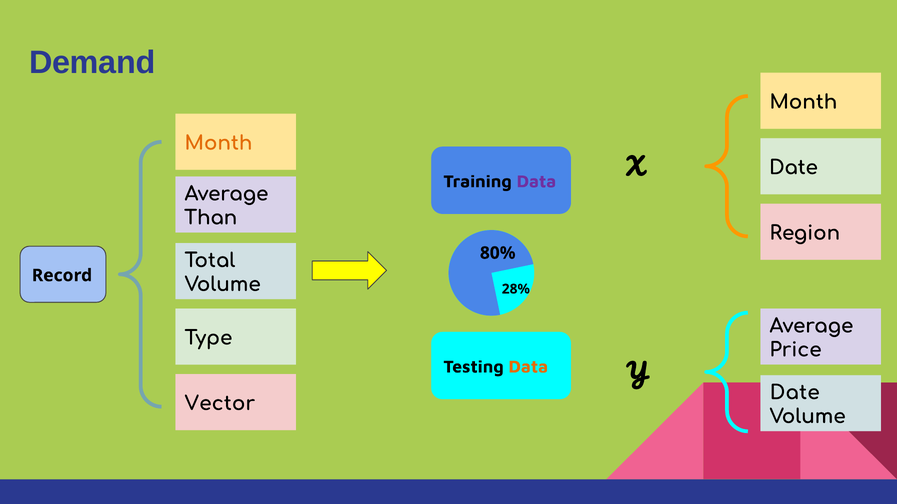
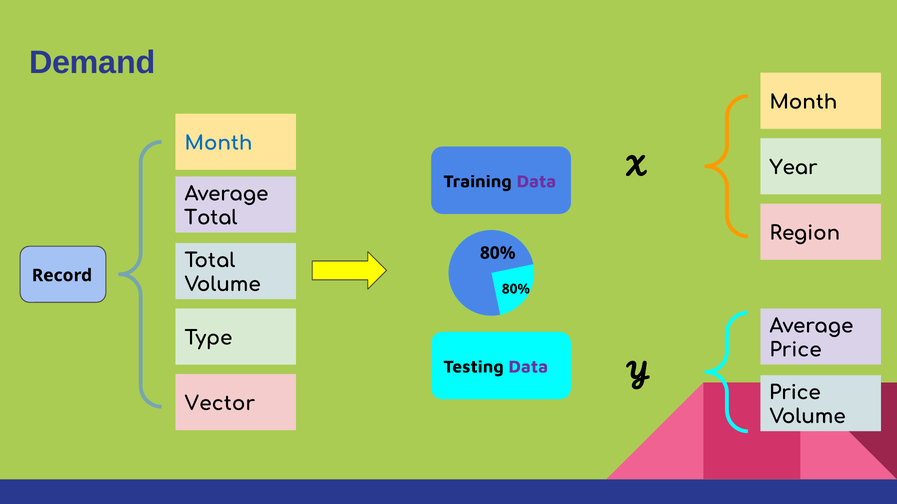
Month at (218, 143) colour: orange -> blue
Date at (793, 168): Date -> Year
Than at (211, 218): Than -> Total
28% at (516, 289): 28% -> 80%
Data at (528, 367) colour: orange -> purple
Date at (795, 393): Date -> Price
